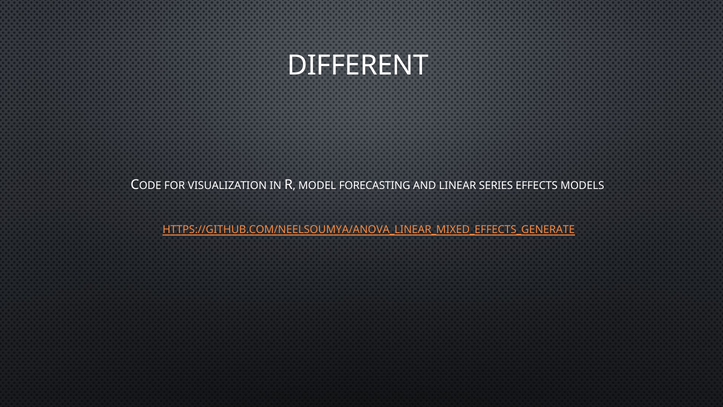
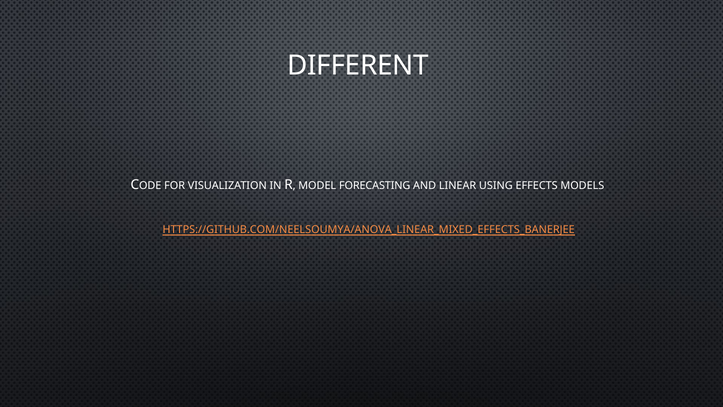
SERIES: SERIES -> USING
HTTPS://GITHUB.COM/NEELSOUMYA/ANOVA_LINEAR_MIXED_EFFECTS_GENERATE: HTTPS://GITHUB.COM/NEELSOUMYA/ANOVA_LINEAR_MIXED_EFFECTS_GENERATE -> HTTPS://GITHUB.COM/NEELSOUMYA/ANOVA_LINEAR_MIXED_EFFECTS_BANERJEE
